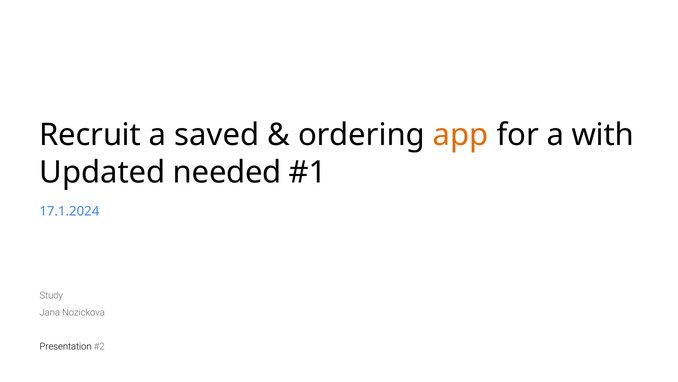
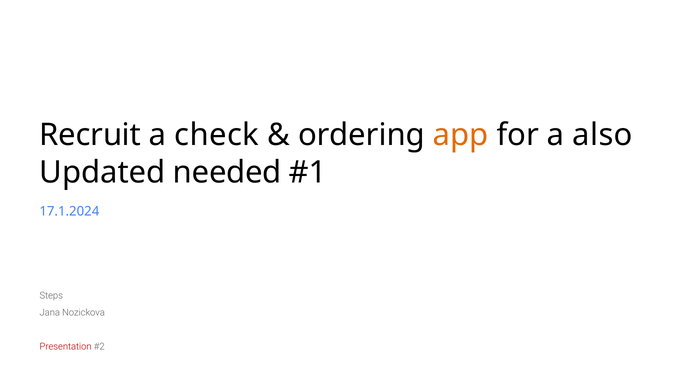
saved: saved -> check
with: with -> also
Study: Study -> Steps
Presentation colour: black -> red
